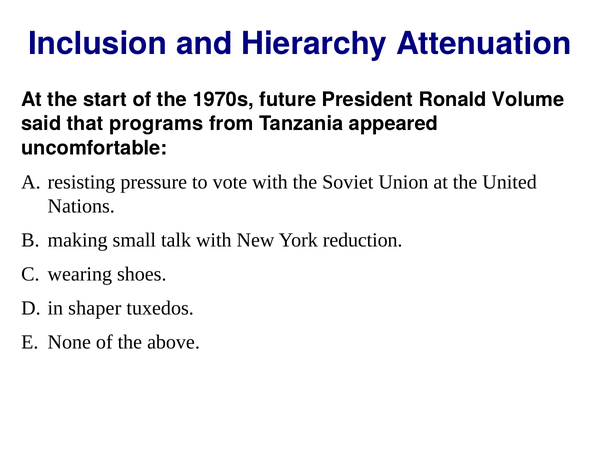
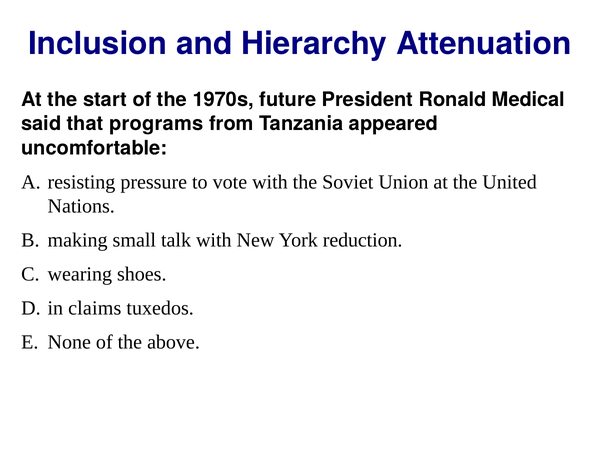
Volume: Volume -> Medical
shaper: shaper -> claims
